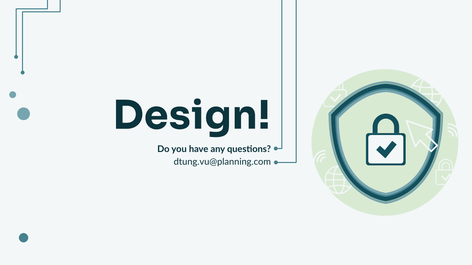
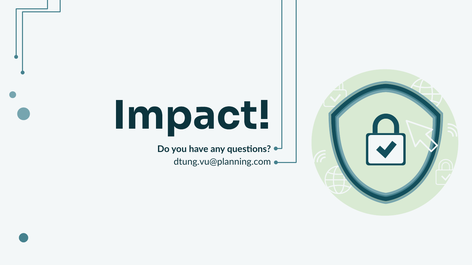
Design: Design -> Impact
